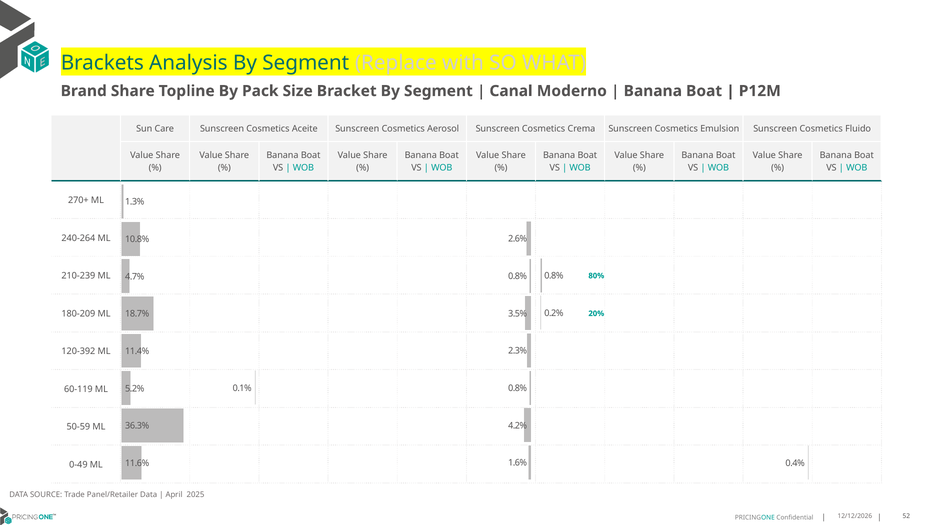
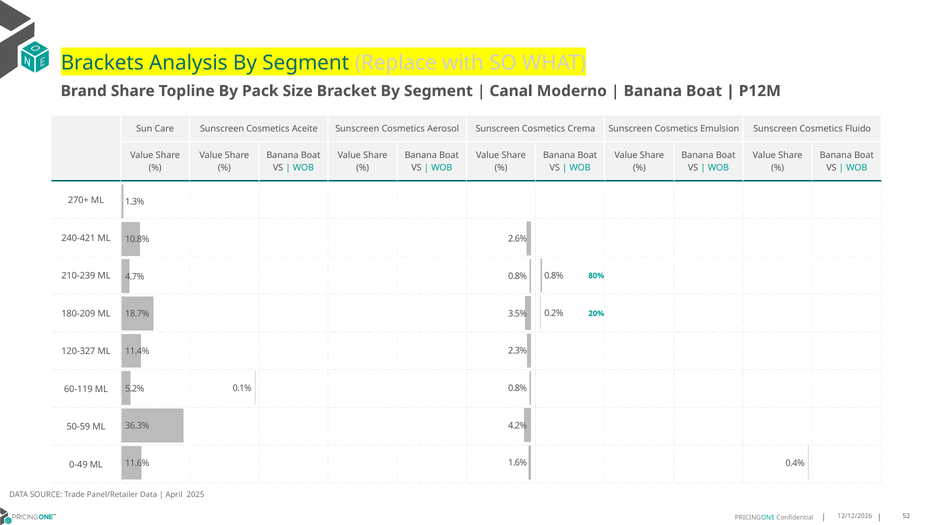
240-264: 240-264 -> 240-421
120-392: 120-392 -> 120-327
